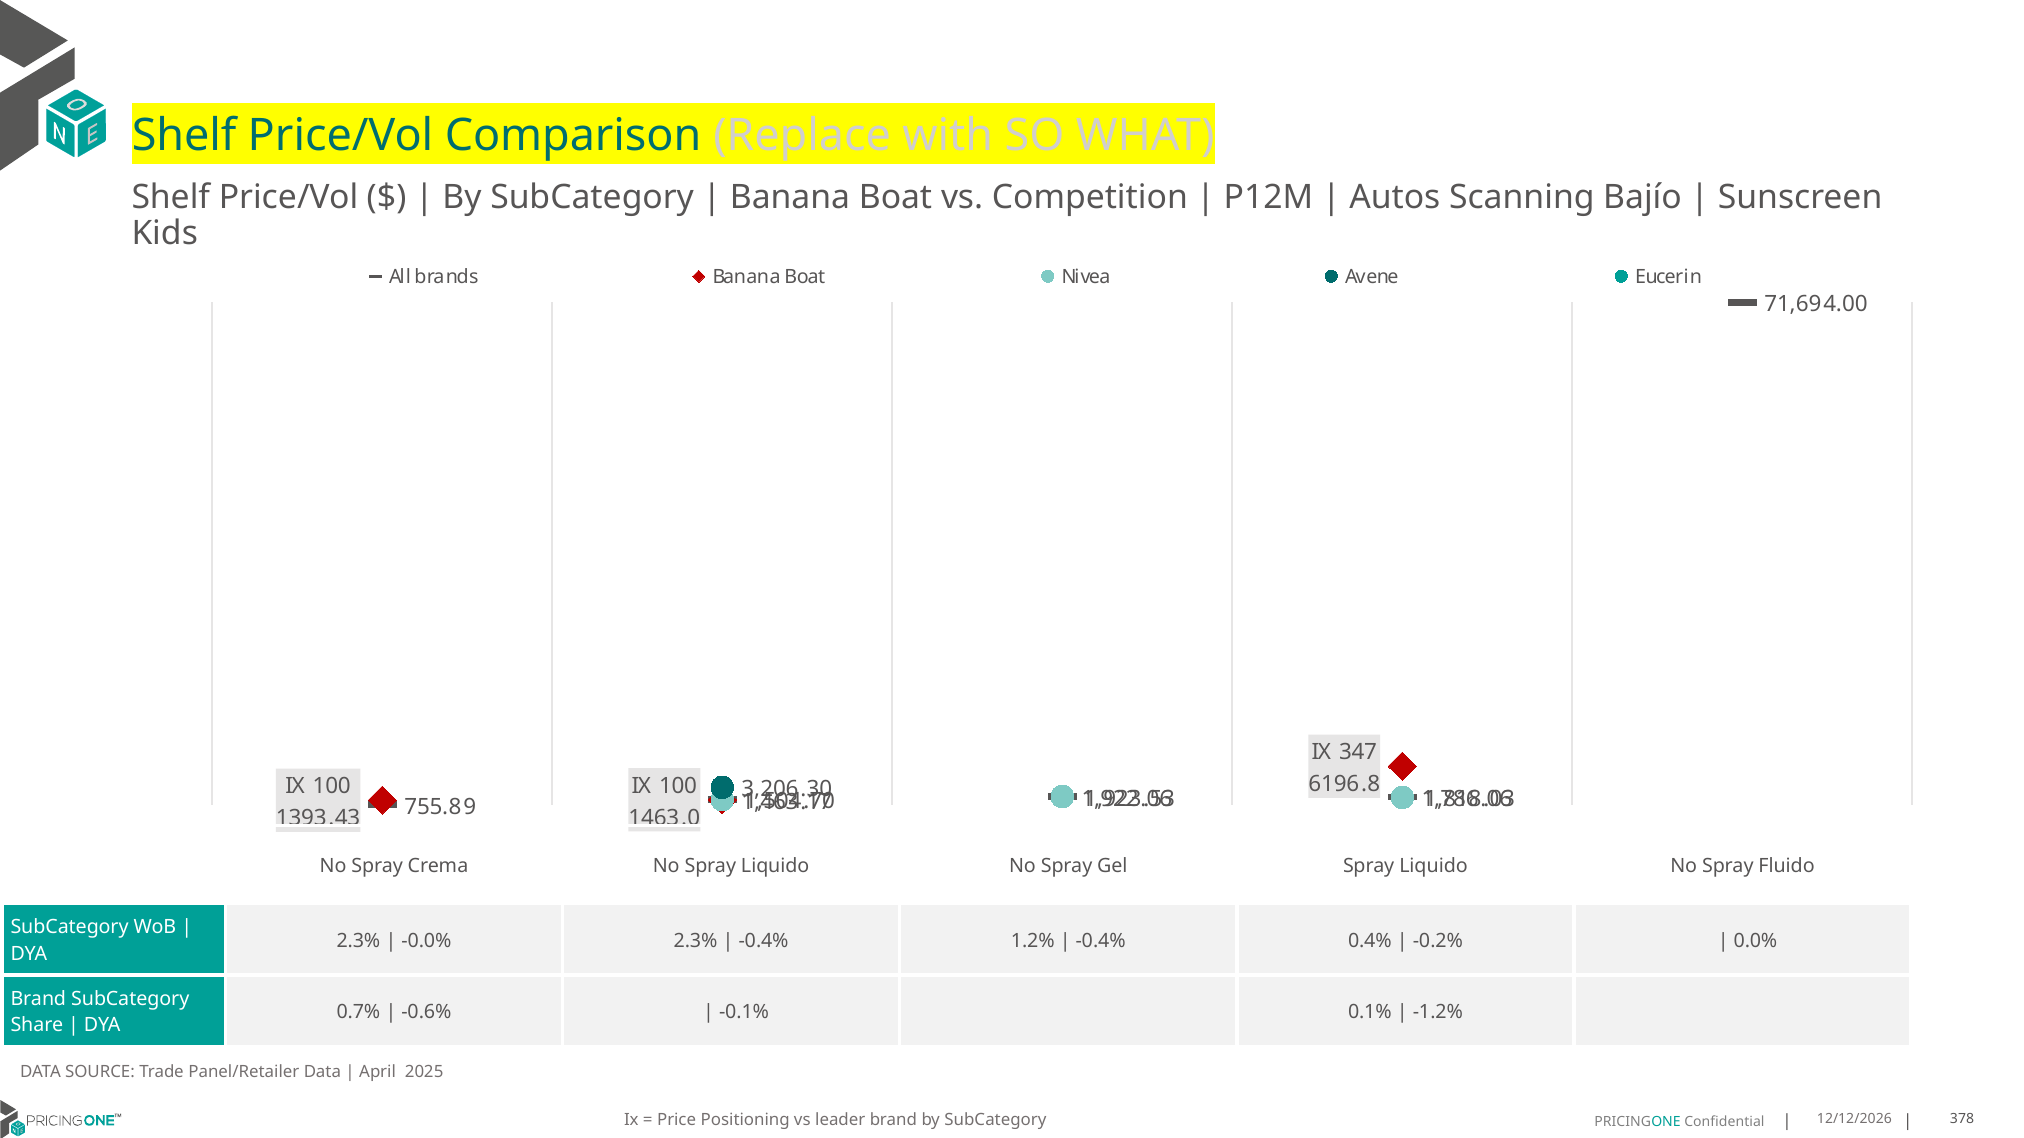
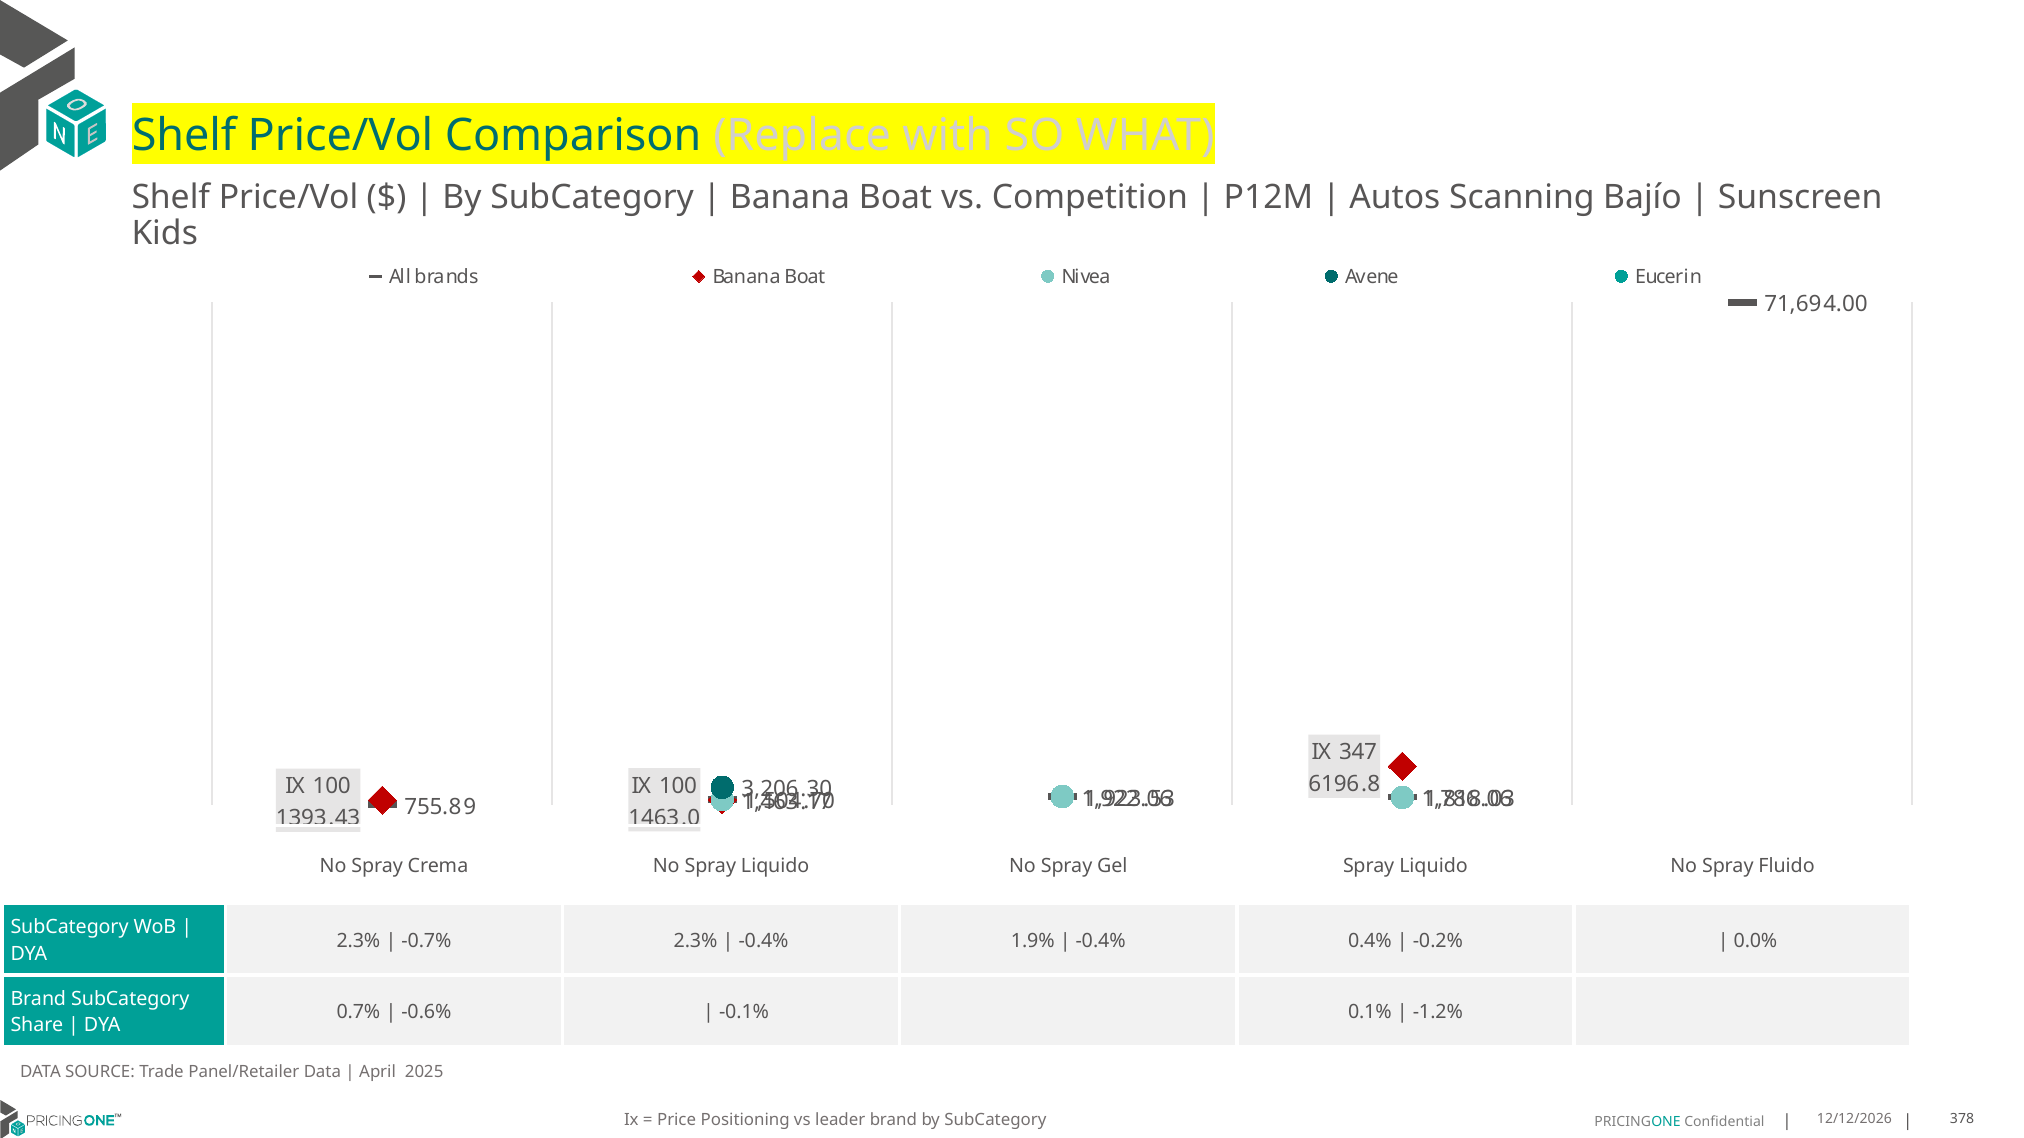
-0.0%: -0.0% -> -0.7%
1.2%: 1.2% -> 1.9%
